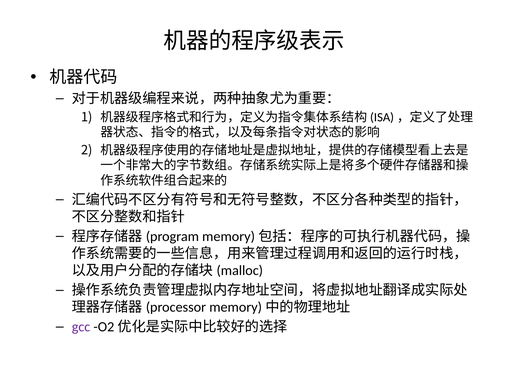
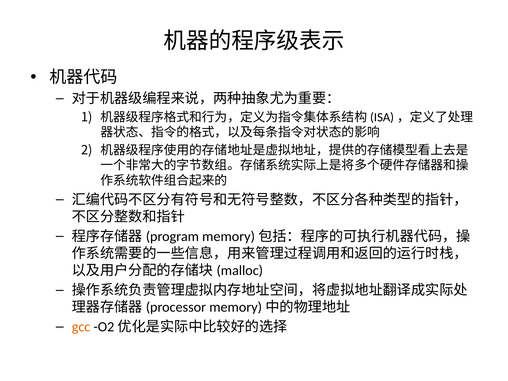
gcc colour: purple -> orange
